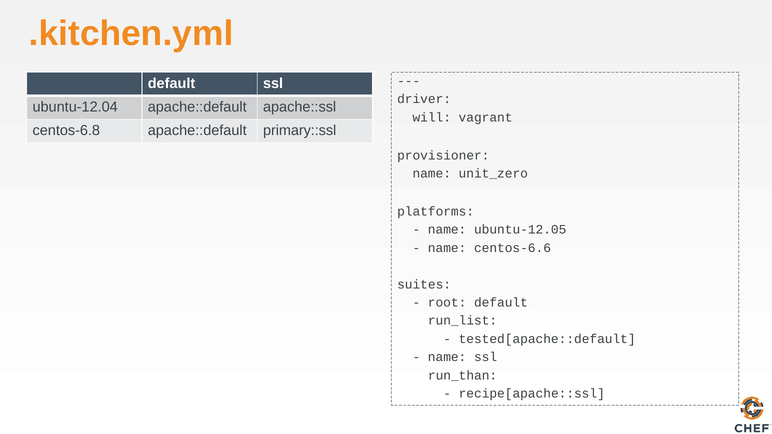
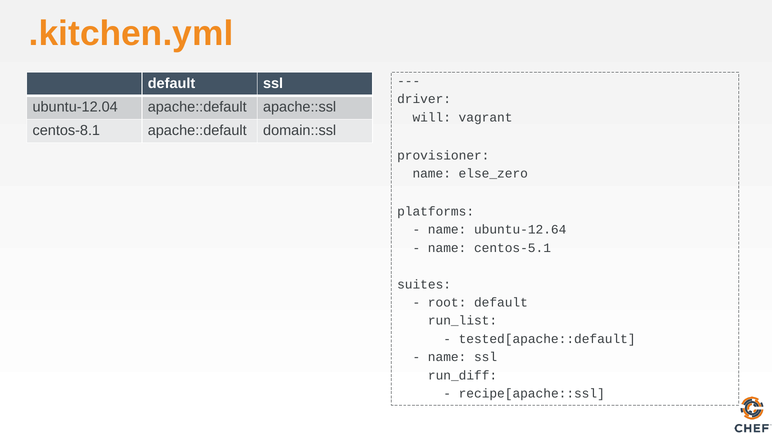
centos-6.8: centos-6.8 -> centos-8.1
primary::ssl: primary::ssl -> domain::ssl
unit_zero: unit_zero -> else_zero
ubuntu-12.05: ubuntu-12.05 -> ubuntu-12.64
centos-6.6: centos-6.6 -> centos-5.1
run_than: run_than -> run_diff
